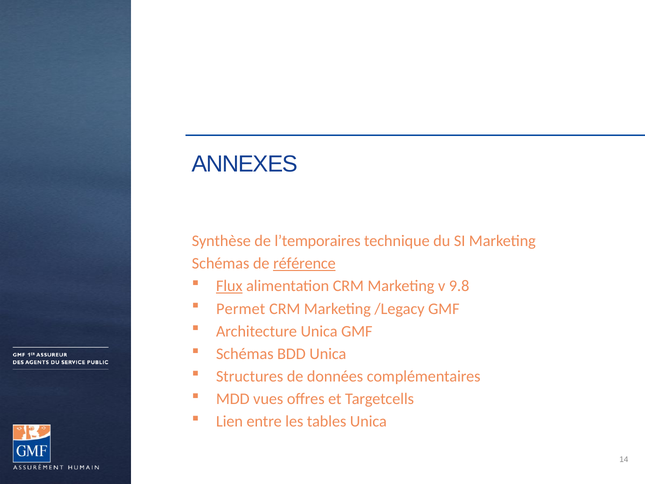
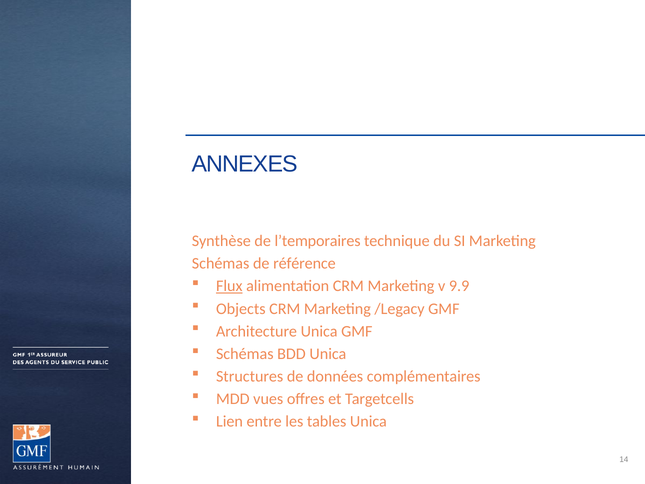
référence underline: present -> none
9.8: 9.8 -> 9.9
Permet: Permet -> Objects
